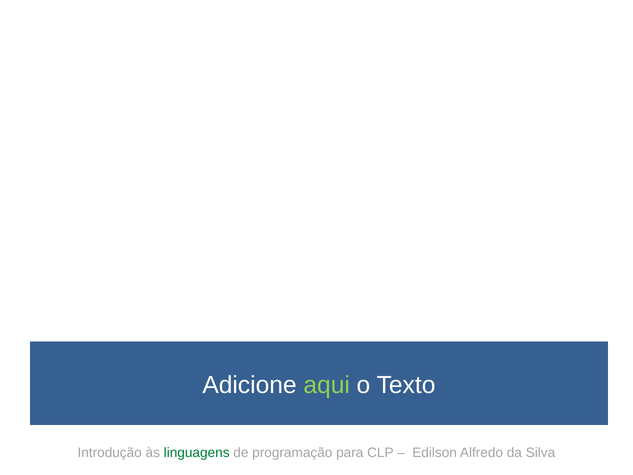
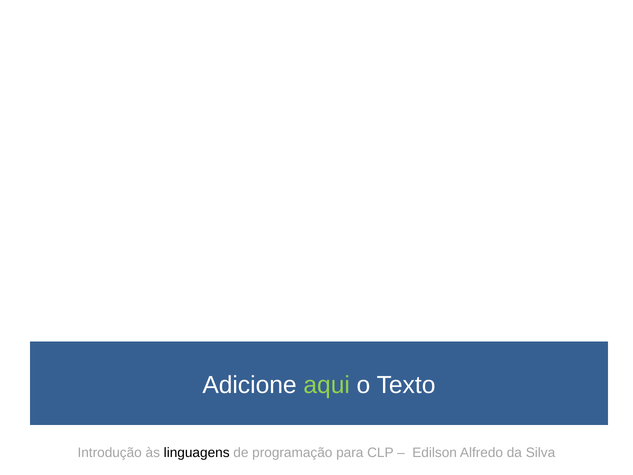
linguagens colour: green -> black
